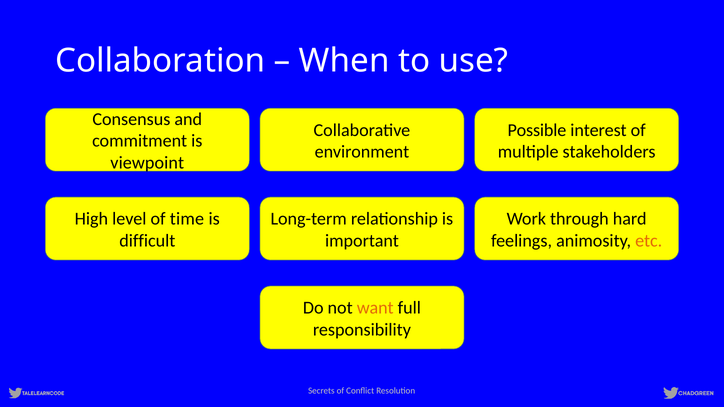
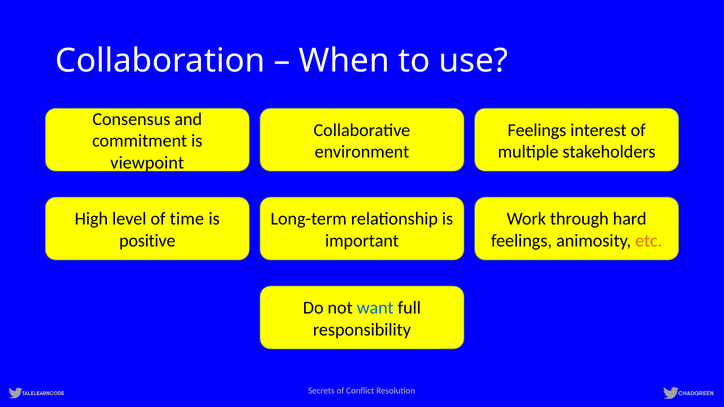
Possible at (537, 130): Possible -> Feelings
difficult: difficult -> positive
want colour: orange -> blue
